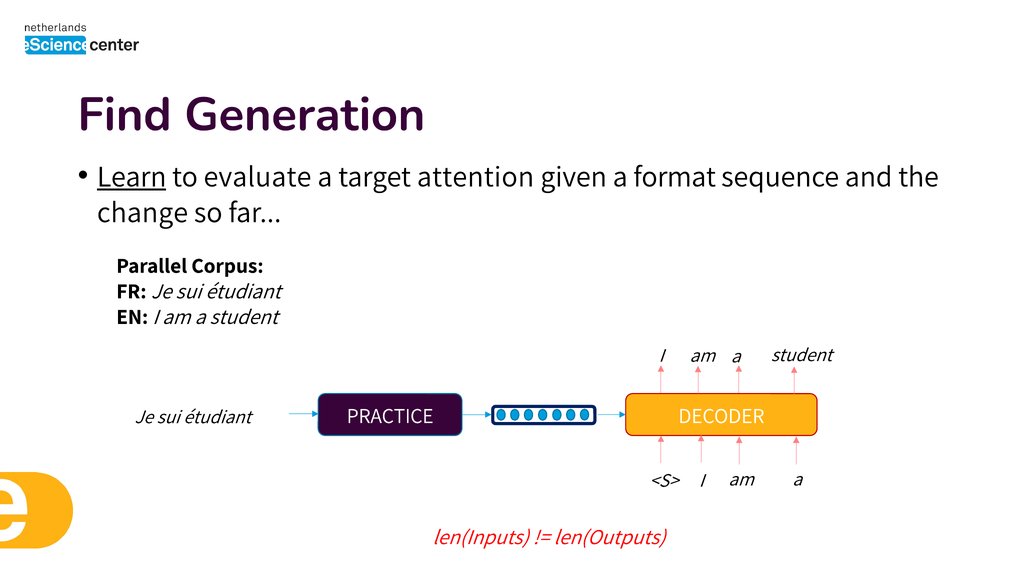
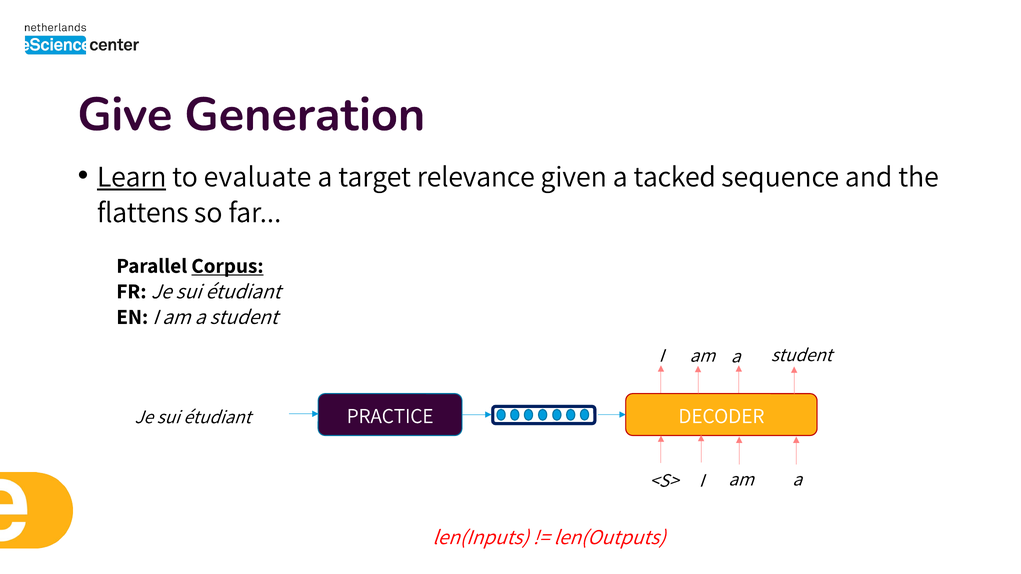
Find: Find -> Give
attention: attention -> relevance
format: format -> tacked
change: change -> flattens
Corpus underline: none -> present
